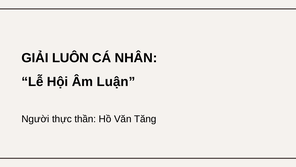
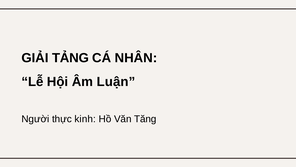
LUÔN: LUÔN -> TẢNG
thần: thần -> kinh
